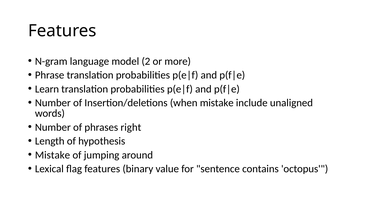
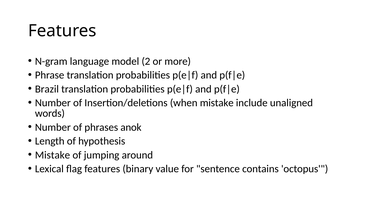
Learn: Learn -> Brazil
right: right -> anok
